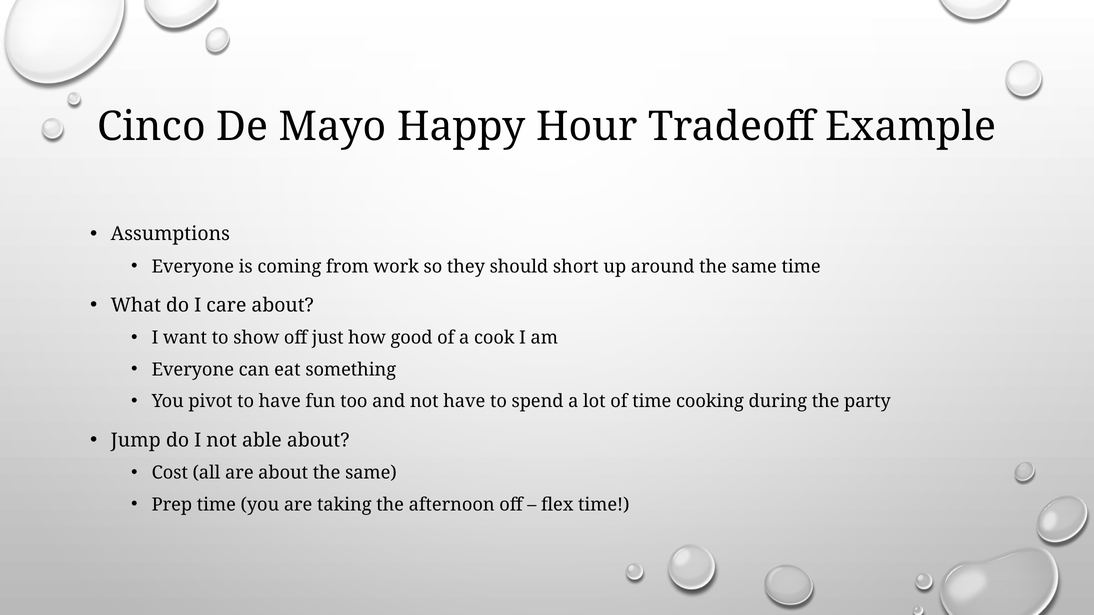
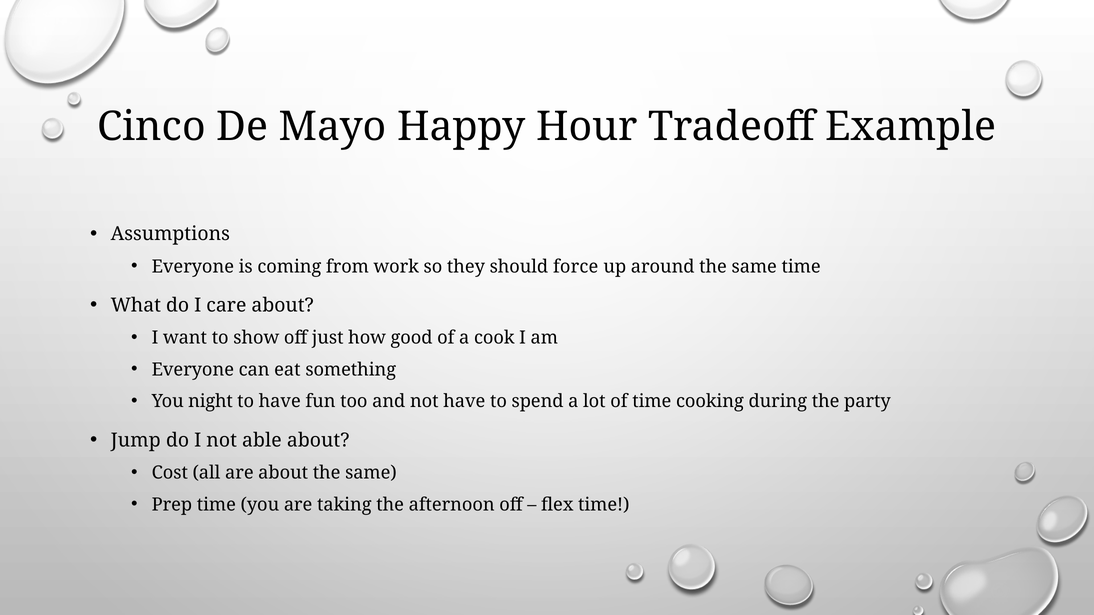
short: short -> force
pivot: pivot -> night
